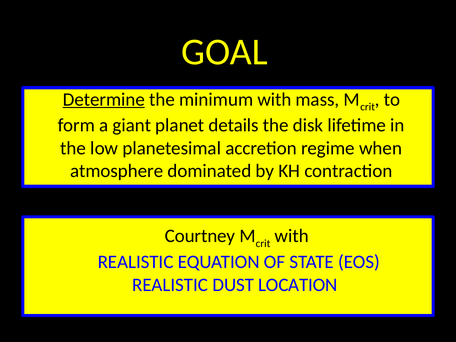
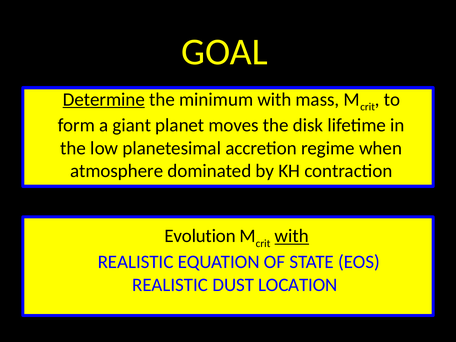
details: details -> moves
Courtney: Courtney -> Evolution
with at (292, 236) underline: none -> present
